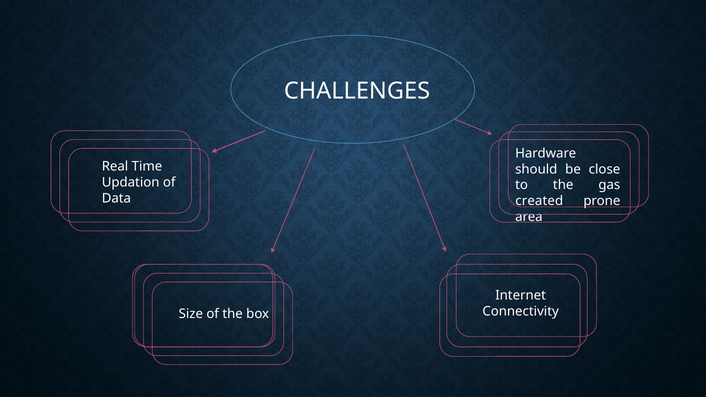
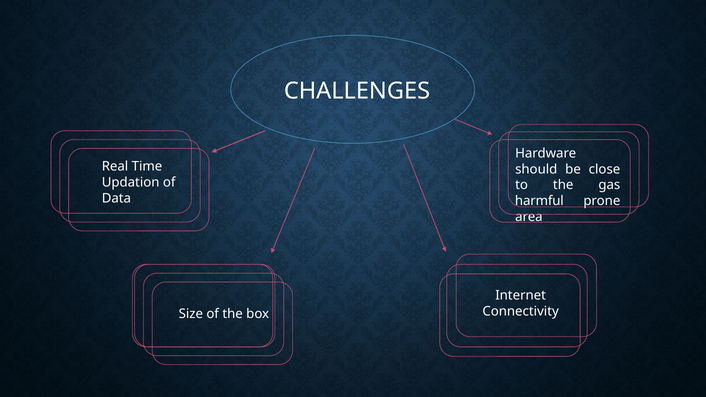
created: created -> harmful
